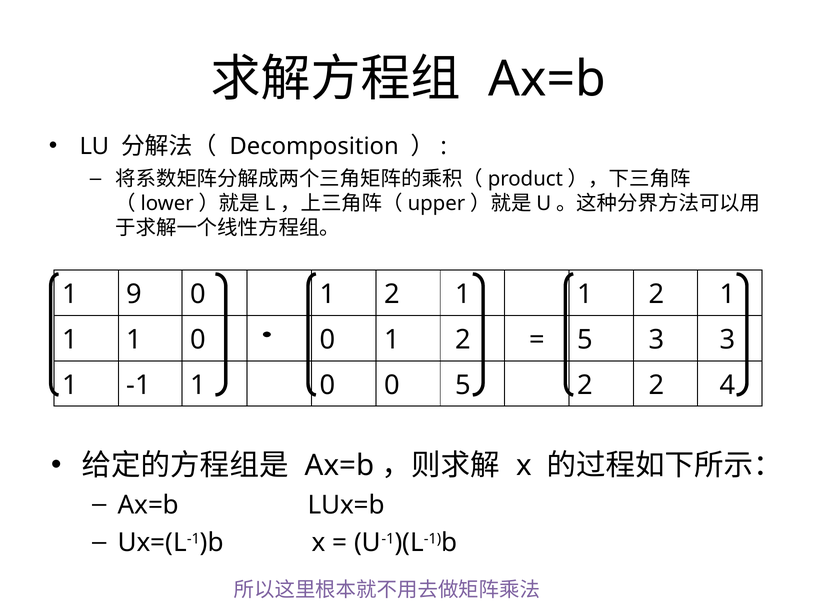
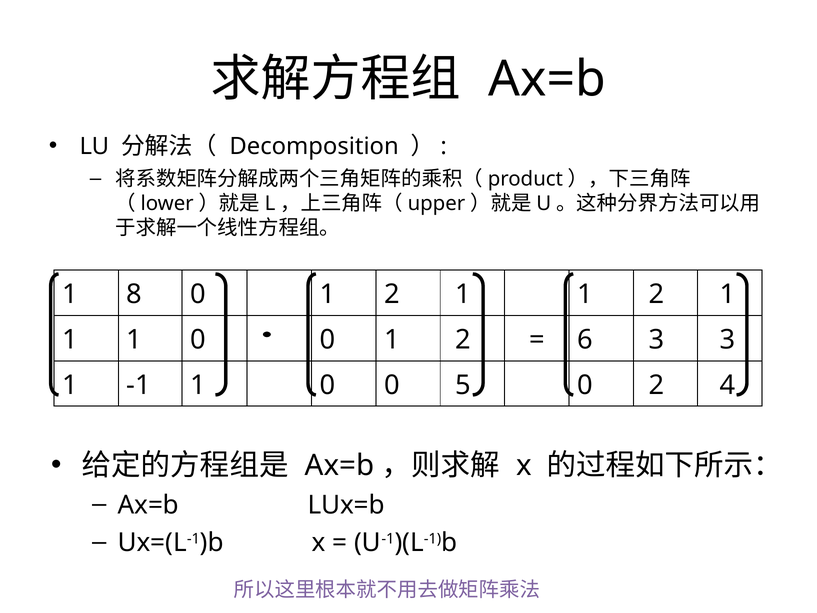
9: 9 -> 8
5 at (585, 340): 5 -> 6
5 2: 2 -> 0
